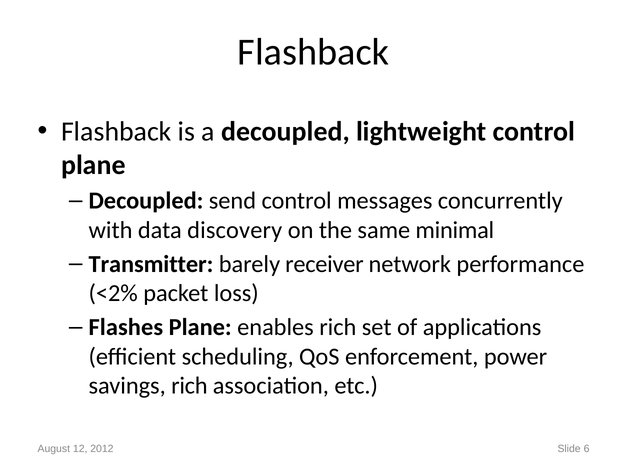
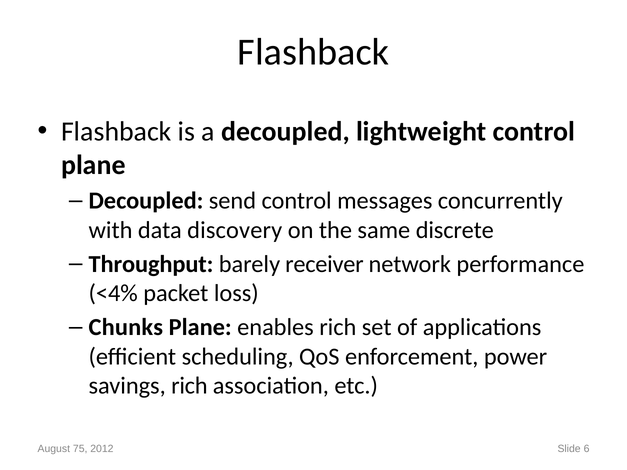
minimal: minimal -> discrete
Transmitter: Transmitter -> Throughput
<2%: <2% -> <4%
Flashes: Flashes -> Chunks
12: 12 -> 75
